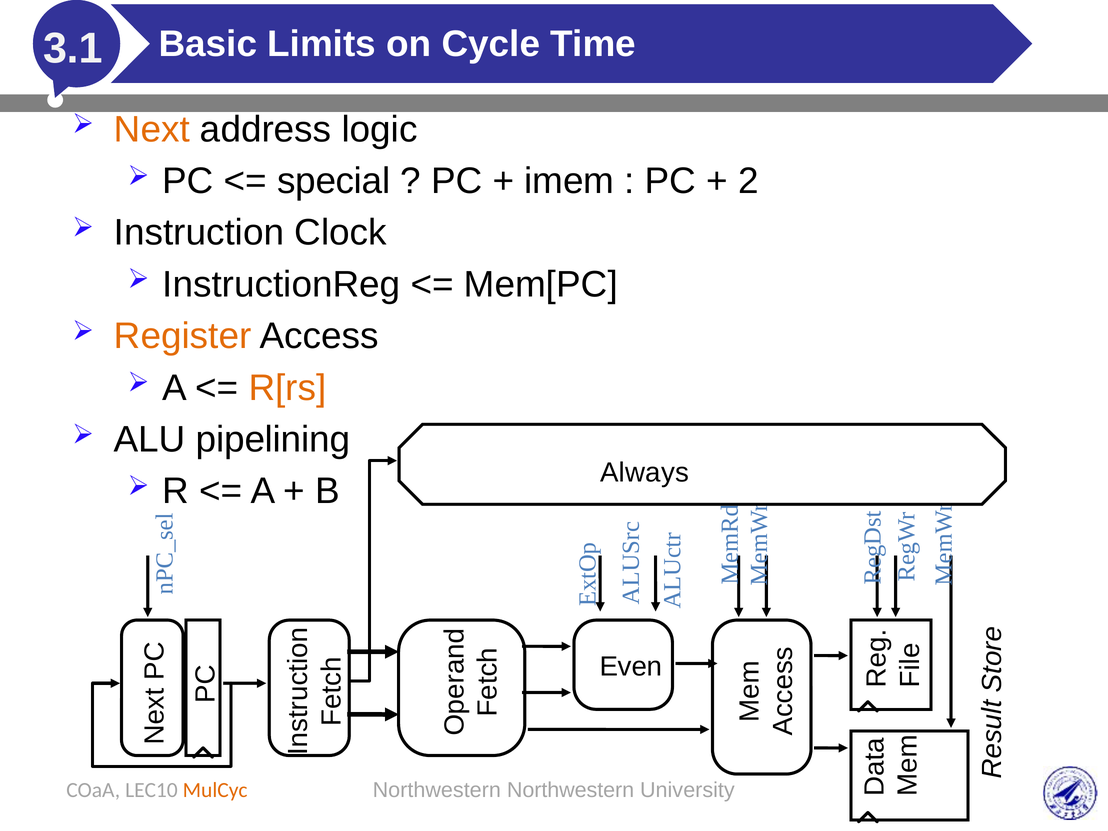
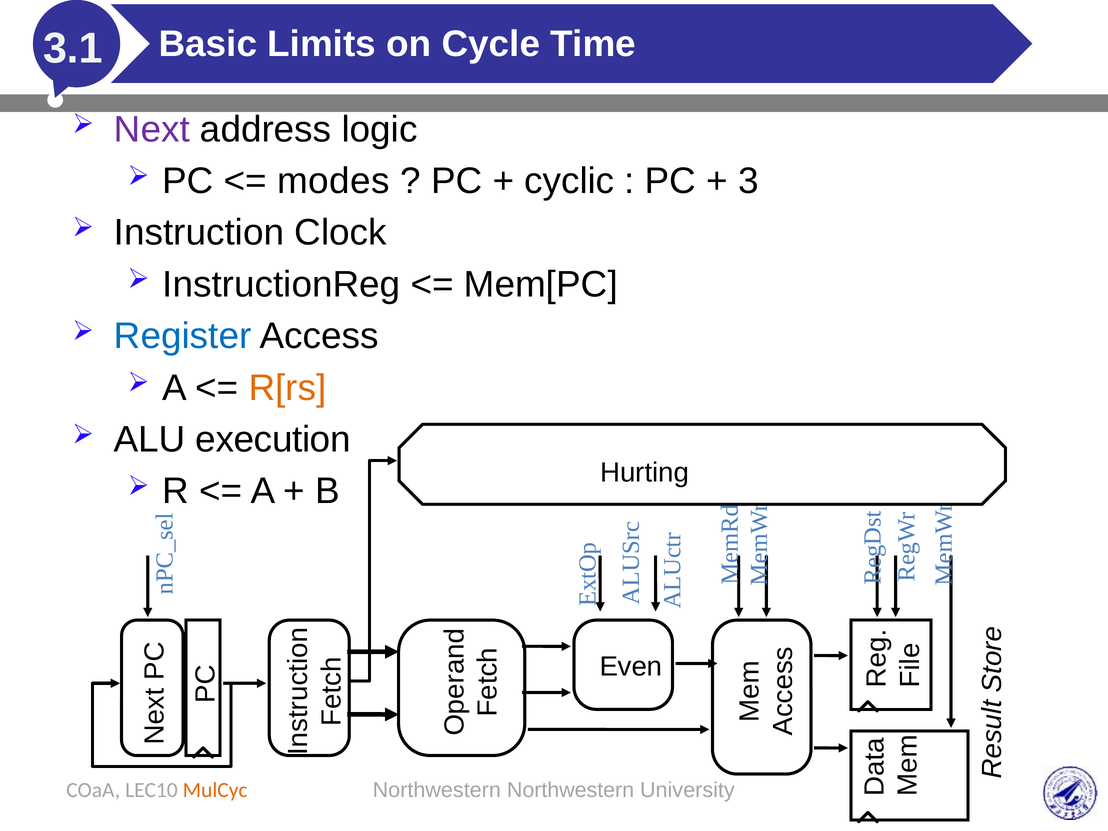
Next colour: orange -> purple
special: special -> modes
imem: imem -> cyclic
2: 2 -> 3
Register colour: orange -> blue
pipelining: pipelining -> execution
Always: Always -> Hurting
